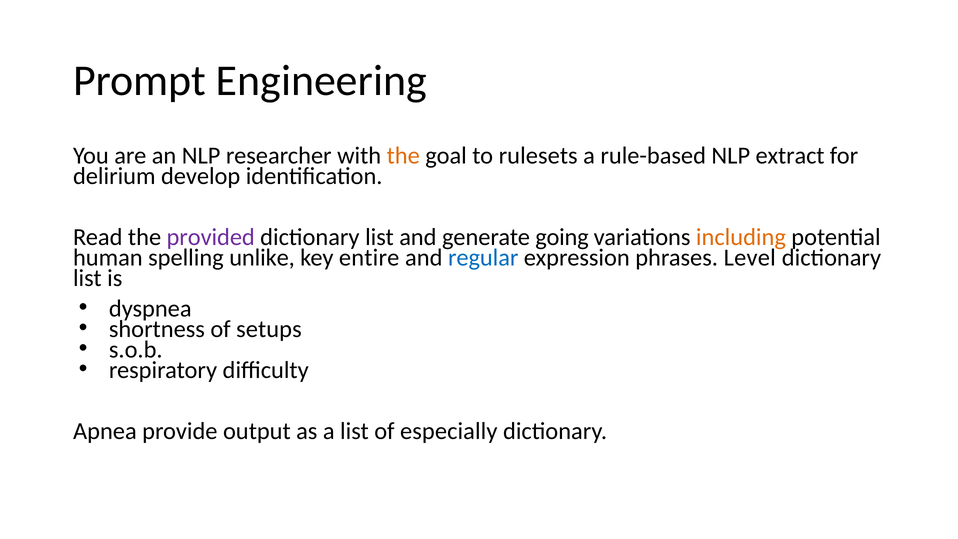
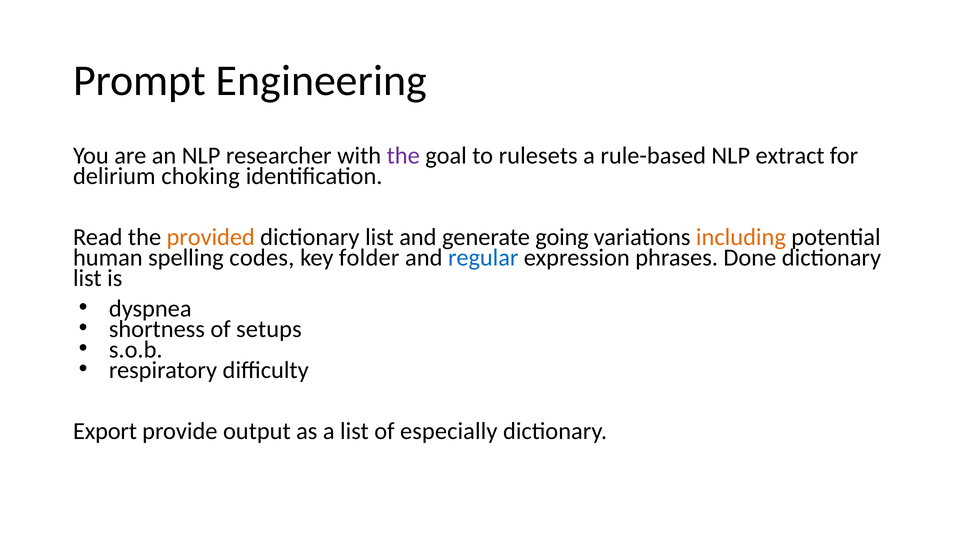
the at (403, 155) colour: orange -> purple
develop: develop -> choking
provided colour: purple -> orange
unlike: unlike -> codes
entire: entire -> folder
Level: Level -> Done
Apnea: Apnea -> Export
